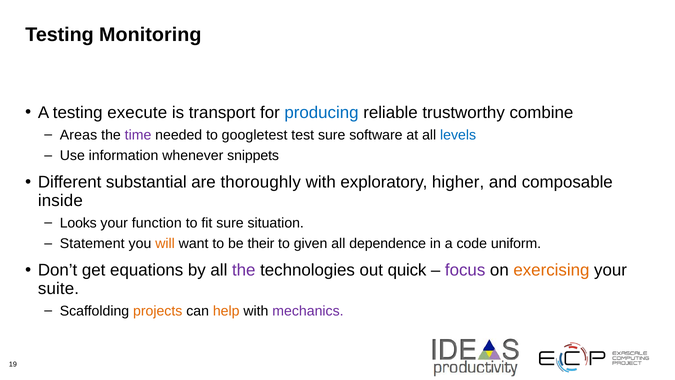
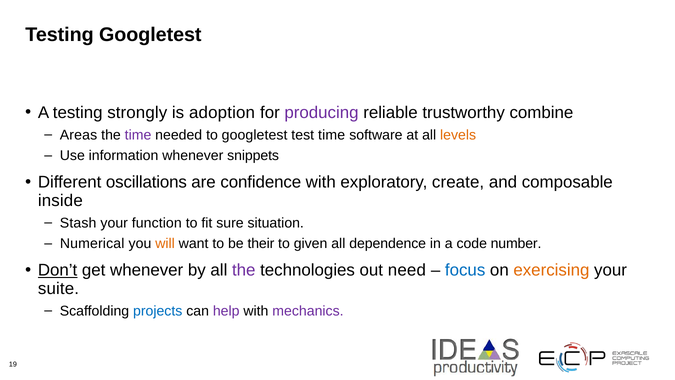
Testing Monitoring: Monitoring -> Googletest
execute: execute -> strongly
transport: transport -> adoption
producing colour: blue -> purple
test sure: sure -> time
levels colour: blue -> orange
substantial: substantial -> oscillations
thoroughly: thoroughly -> confidence
higher: higher -> create
Looks: Looks -> Stash
Statement: Statement -> Numerical
uniform: uniform -> number
Don’t underline: none -> present
get equations: equations -> whenever
quick: quick -> need
focus colour: purple -> blue
projects colour: orange -> blue
help colour: orange -> purple
